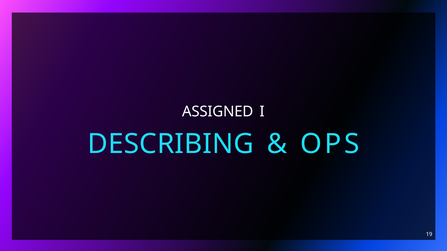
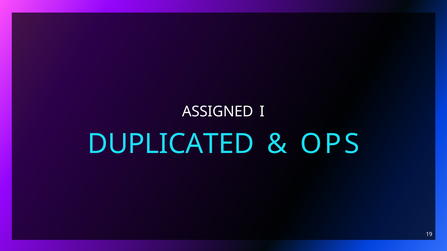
DESCRIBING: DESCRIBING -> DUPLICATED
